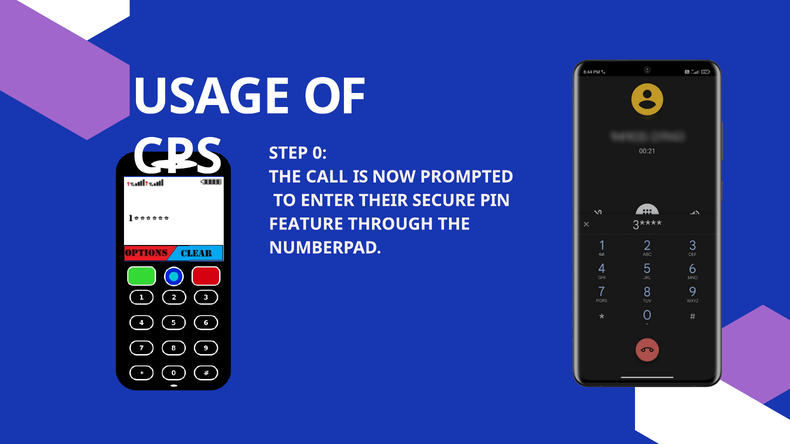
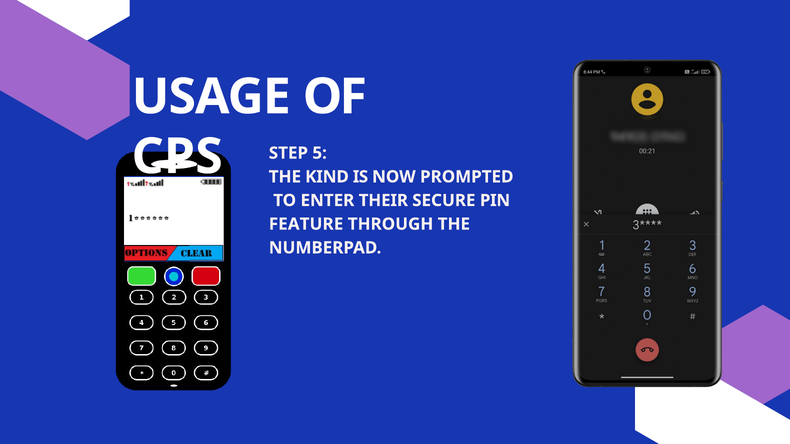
0: 0 -> 5
CALL: CALL -> KIND
